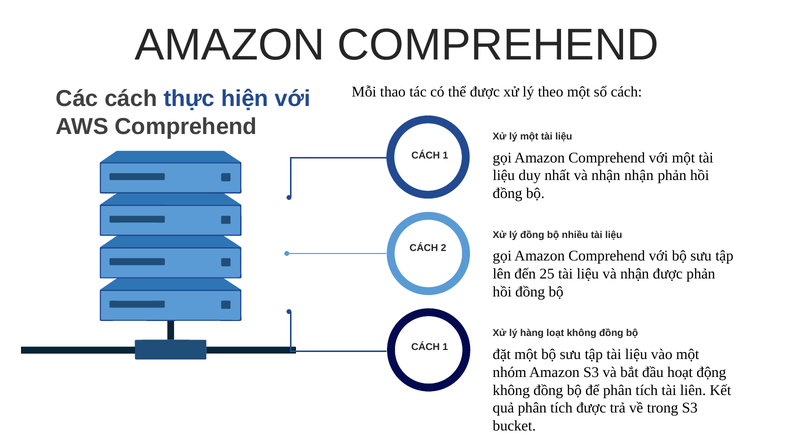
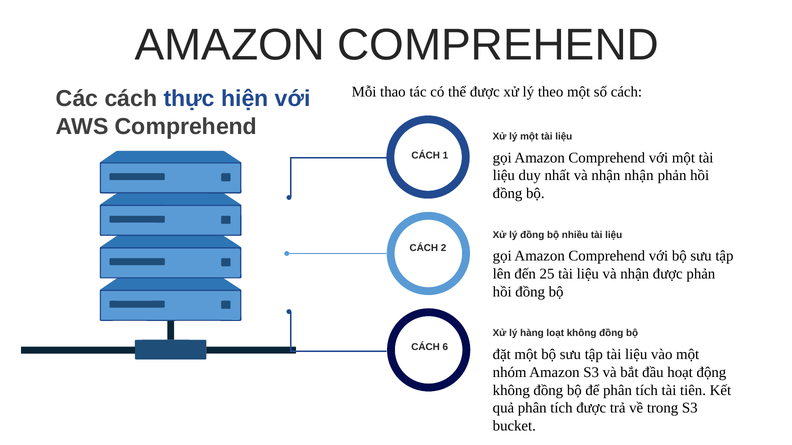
1 at (445, 347): 1 -> 6
liên: liên -> tiên
